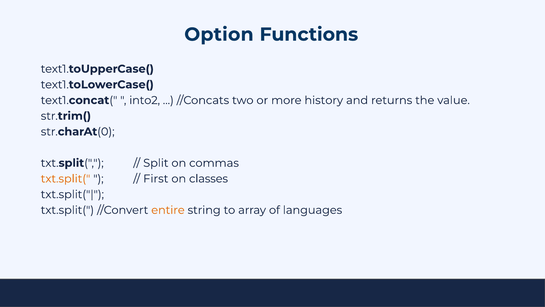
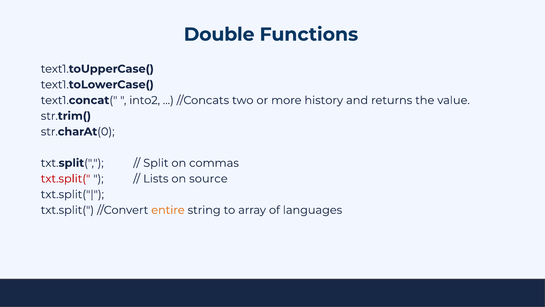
Option: Option -> Double
txt.split( at (66, 178) colour: orange -> red
First: First -> Lists
classes: classes -> source
